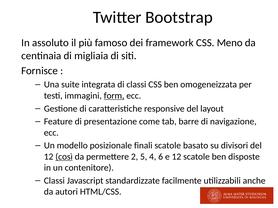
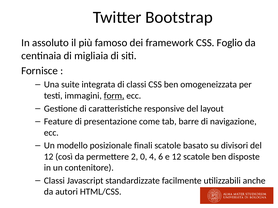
Meno: Meno -> Foglio
così underline: present -> none
5: 5 -> 0
